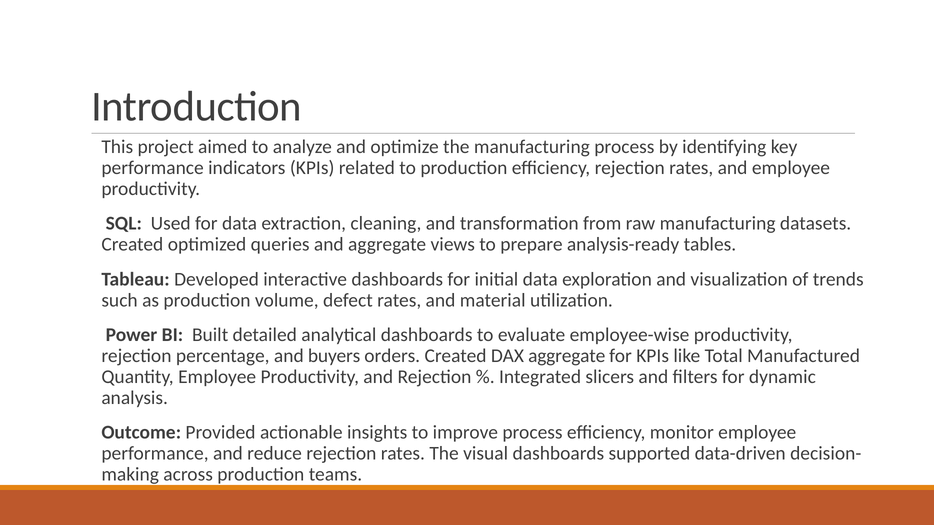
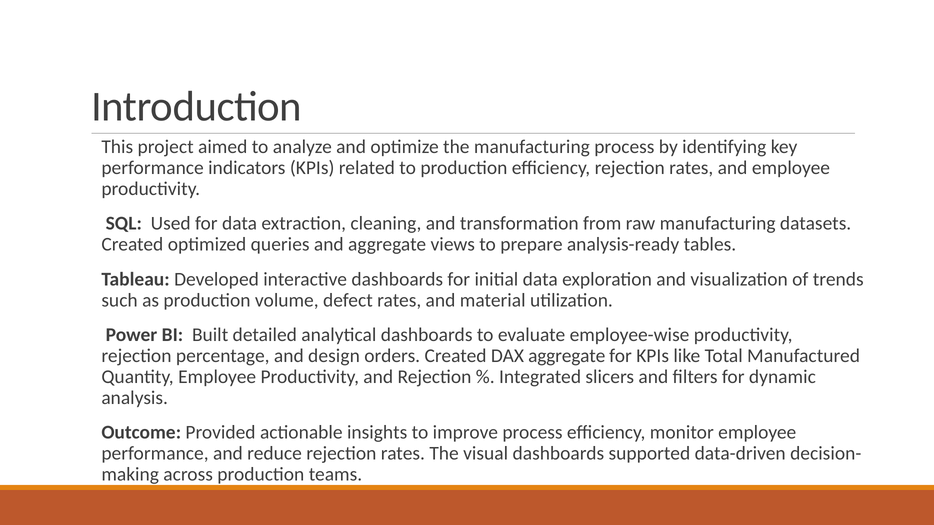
buyers: buyers -> design
